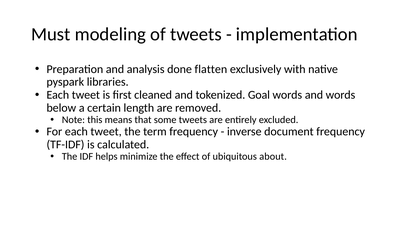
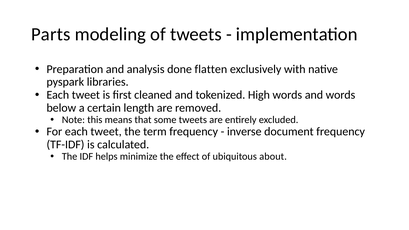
Must: Must -> Parts
Goal: Goal -> High
